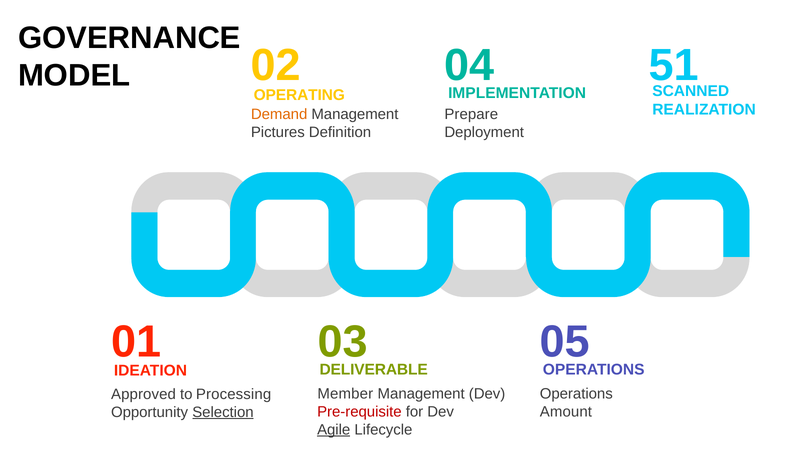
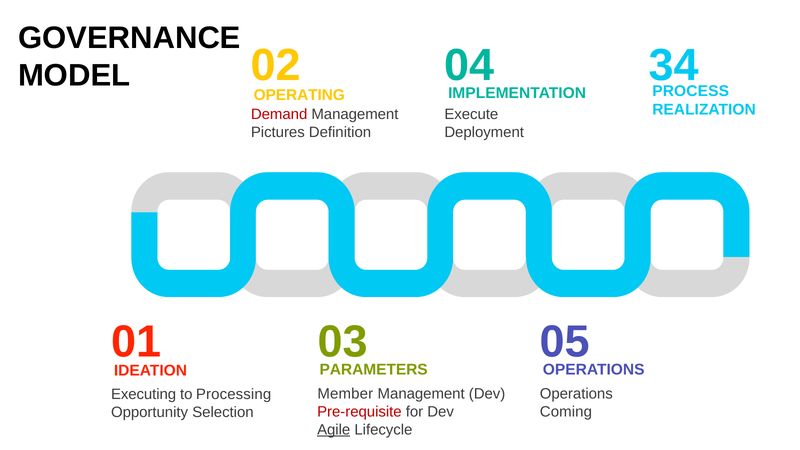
51: 51 -> 34
SCANNED: SCANNED -> PROCESS
Demand colour: orange -> red
Prepare: Prepare -> Execute
DELIVERABLE: DELIVERABLE -> PARAMETERS
Approved: Approved -> Executing
Amount: Amount -> Coming
Selection underline: present -> none
